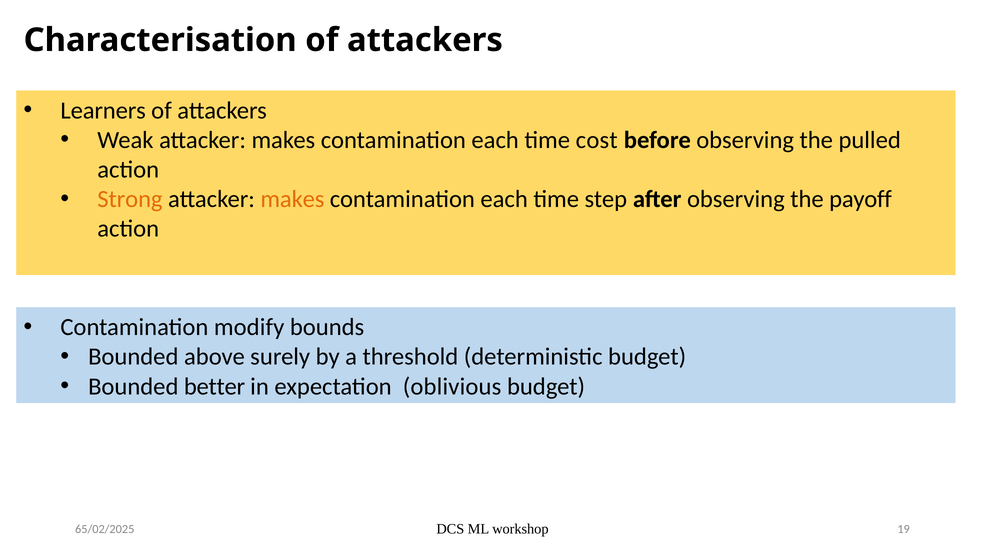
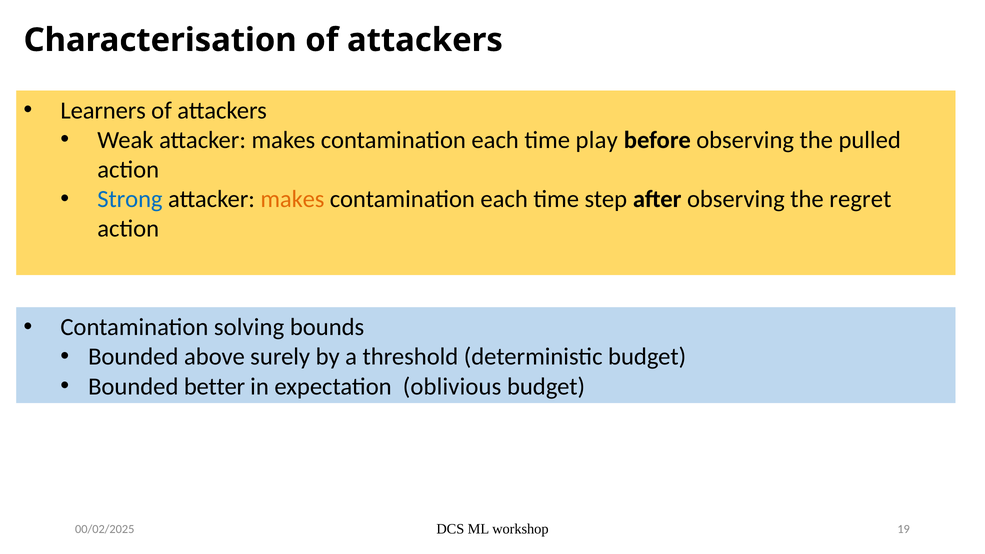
cost: cost -> play
Strong colour: orange -> blue
payoff: payoff -> regret
modify: modify -> solving
65/02/2025: 65/02/2025 -> 00/02/2025
